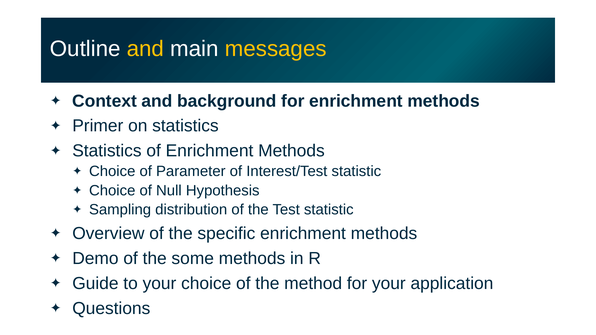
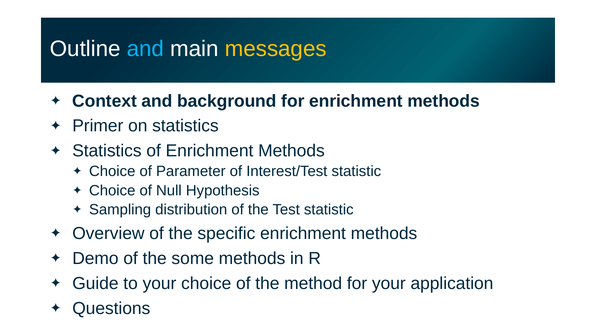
and at (145, 49) colour: yellow -> light blue
